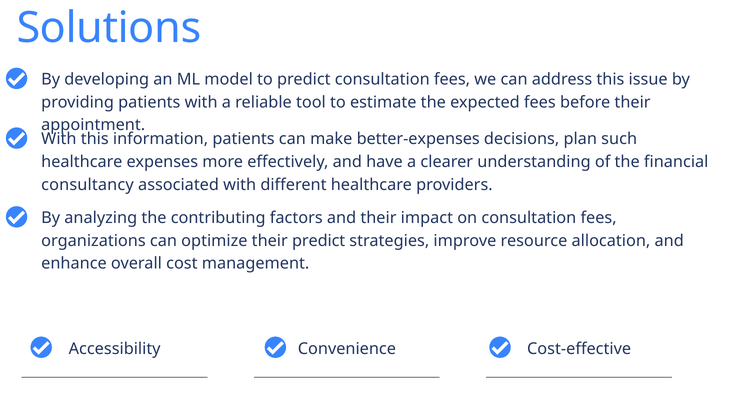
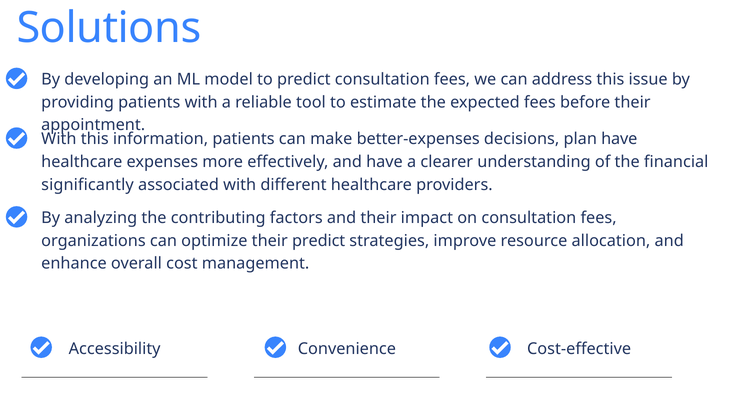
plan such: such -> have
consultancy: consultancy -> significantly
